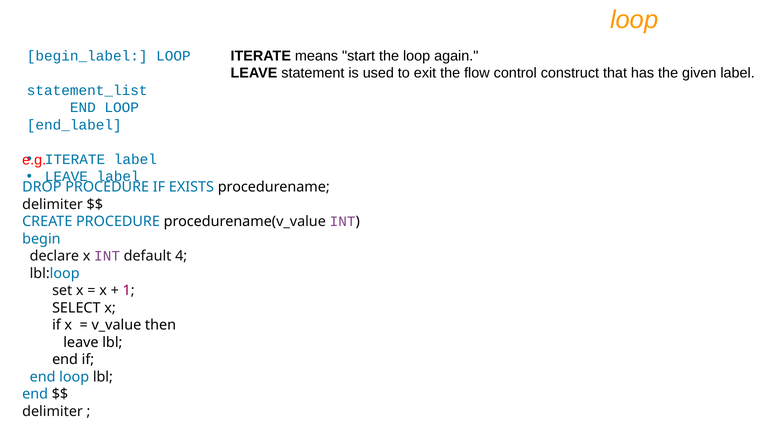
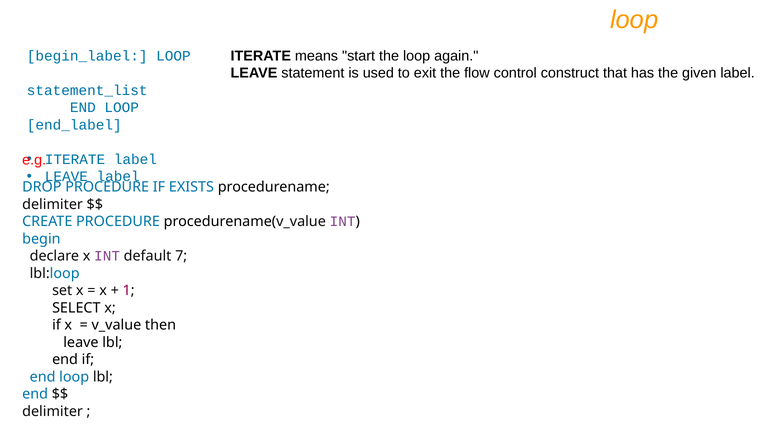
4: 4 -> 7
